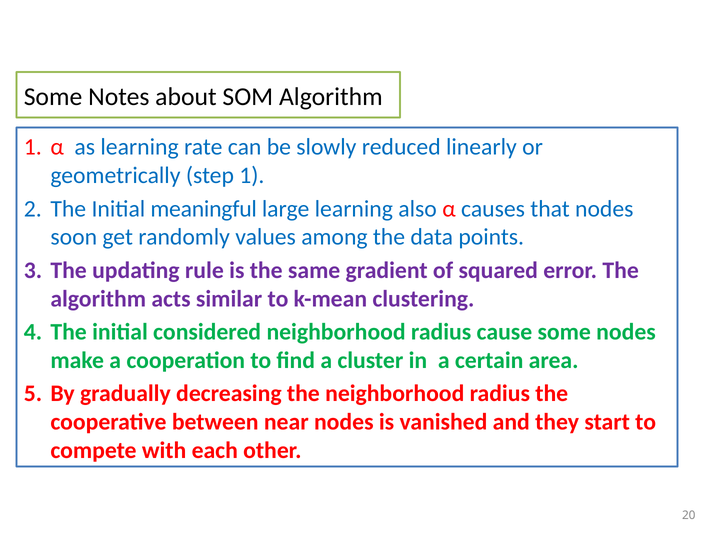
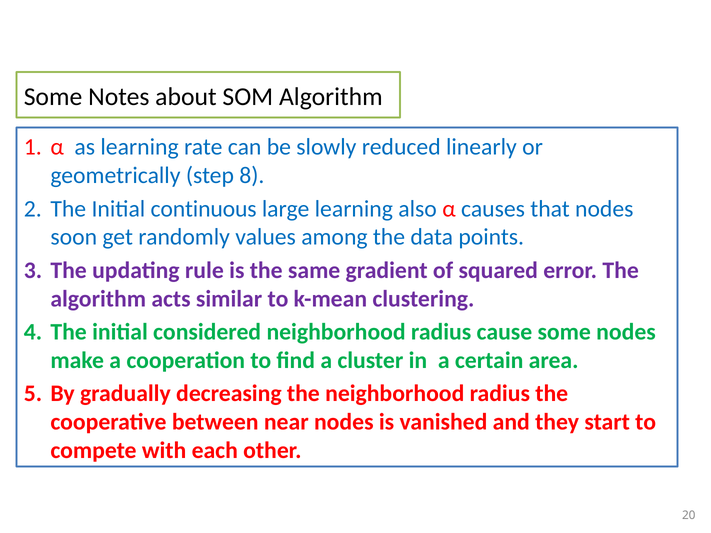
step 1: 1 -> 8
meaningful: meaningful -> continuous
